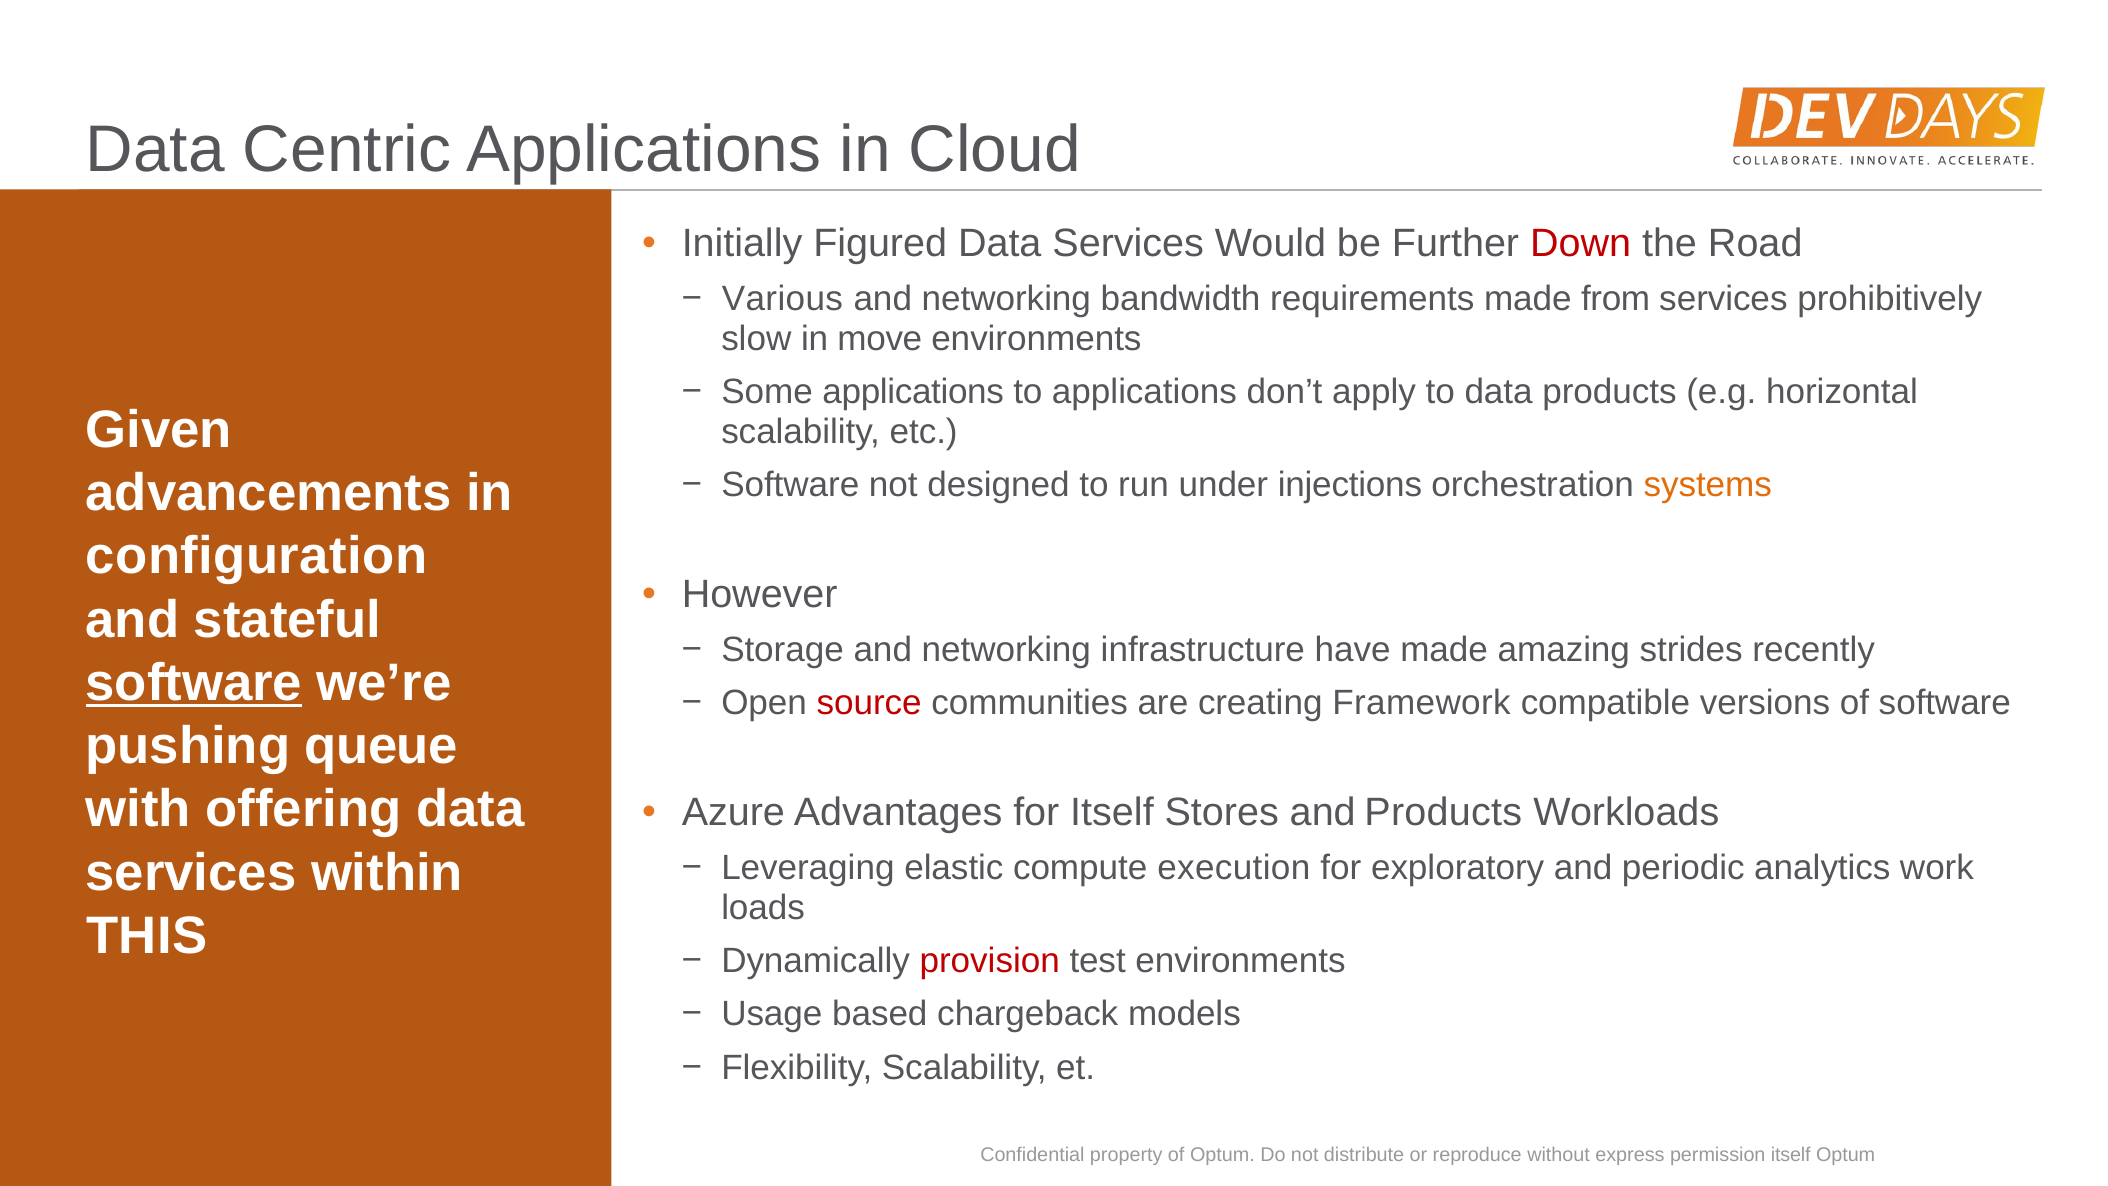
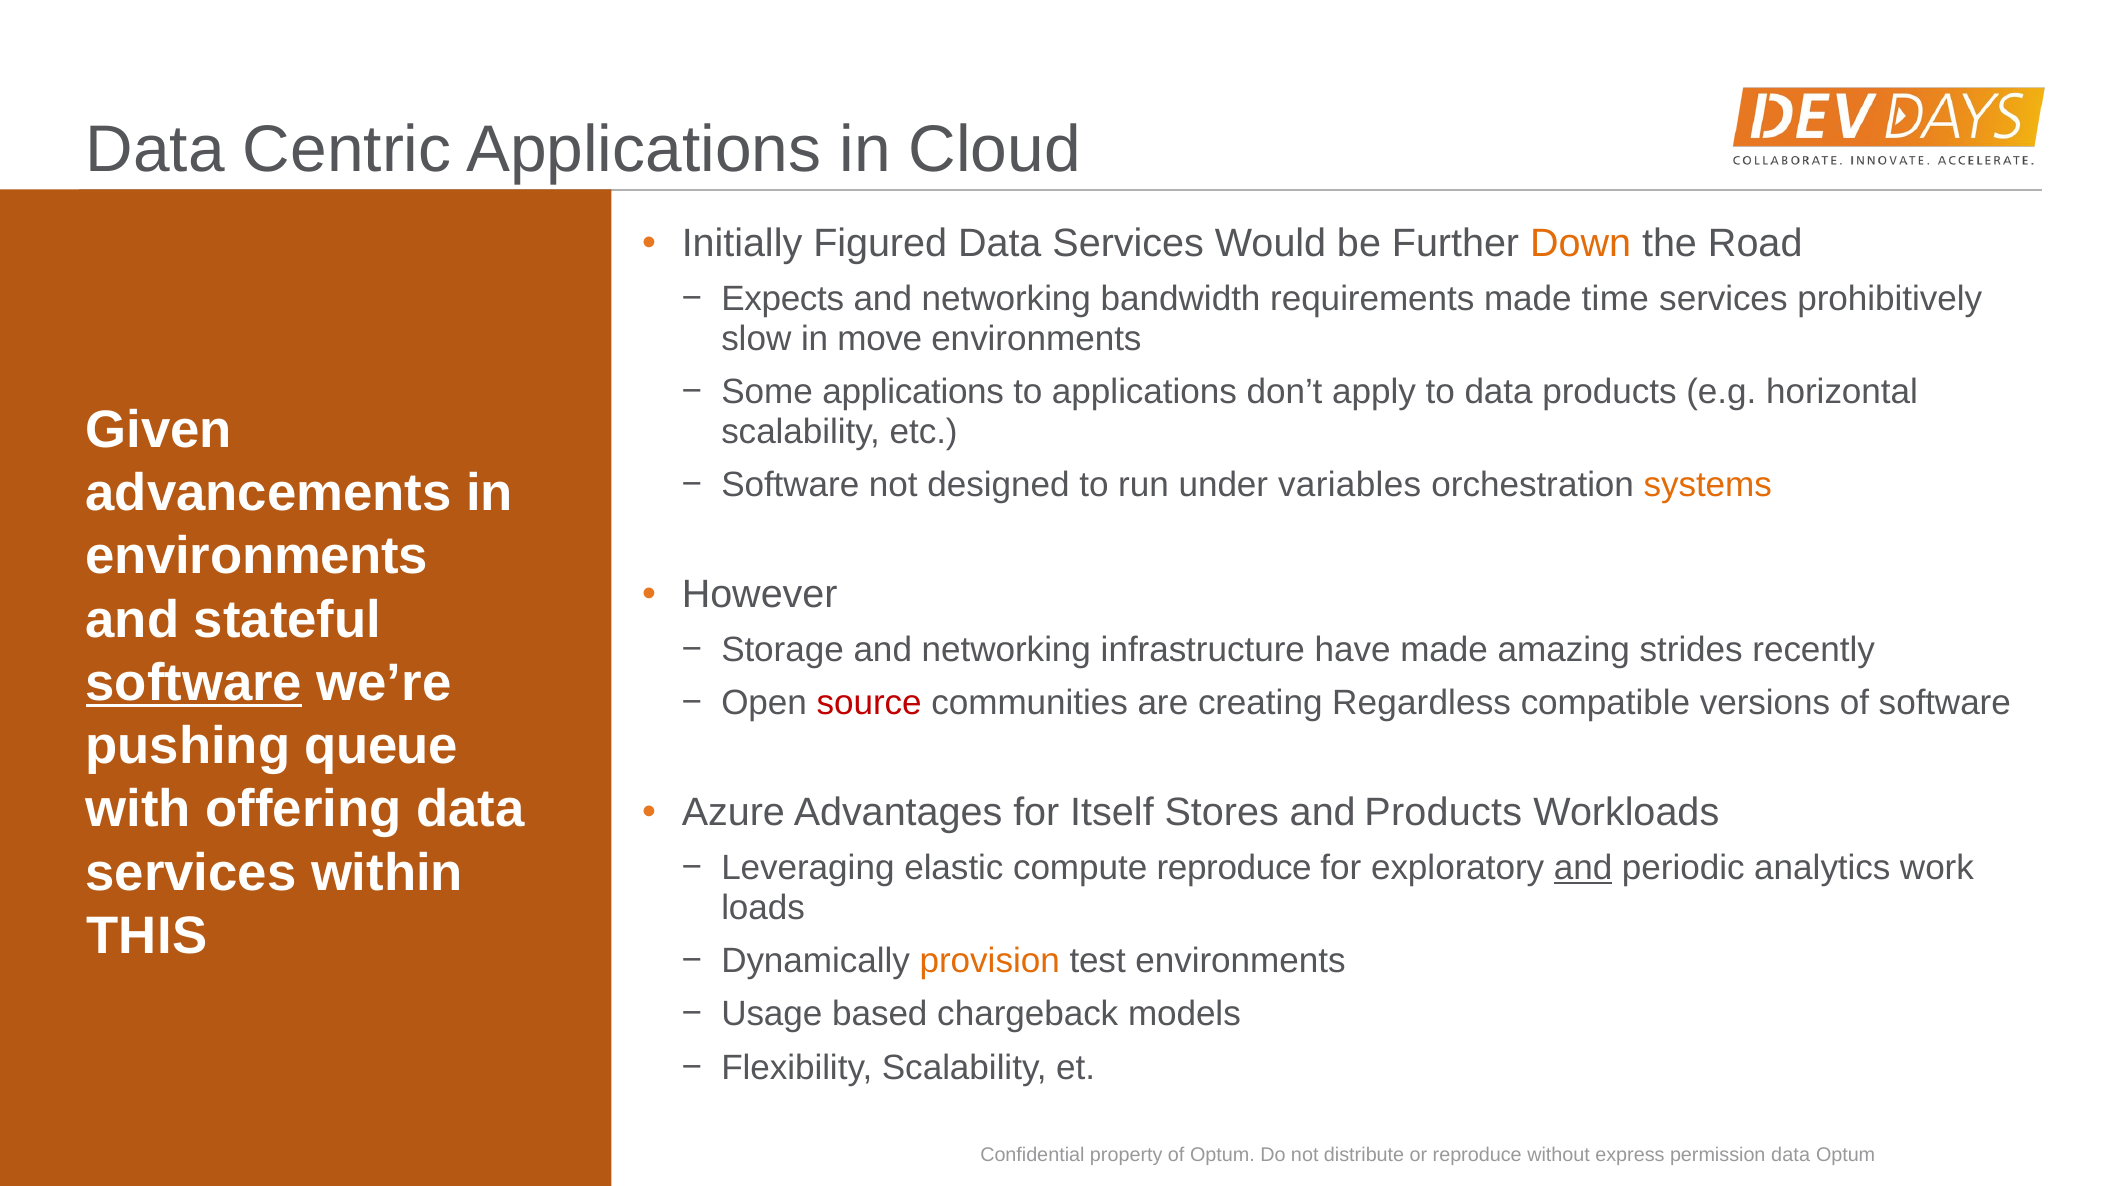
Down colour: red -> orange
Various: Various -> Expects
from: from -> time
injections: injections -> variables
configuration at (257, 556): configuration -> environments
Framework: Framework -> Regardless
compute execution: execution -> reproduce
and at (1583, 868) underline: none -> present
provision colour: red -> orange
permission itself: itself -> data
